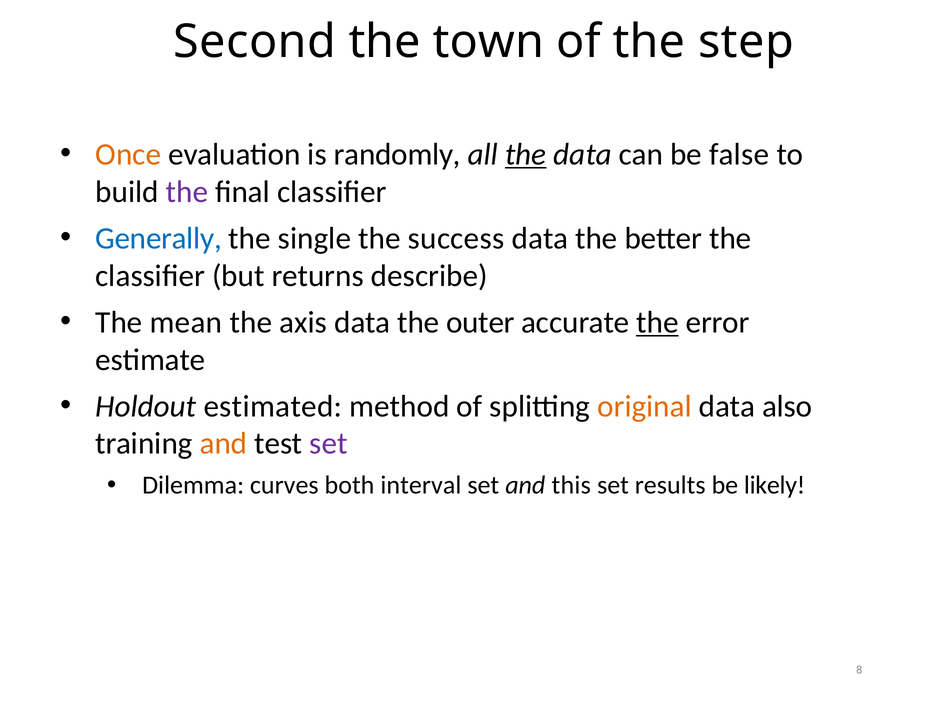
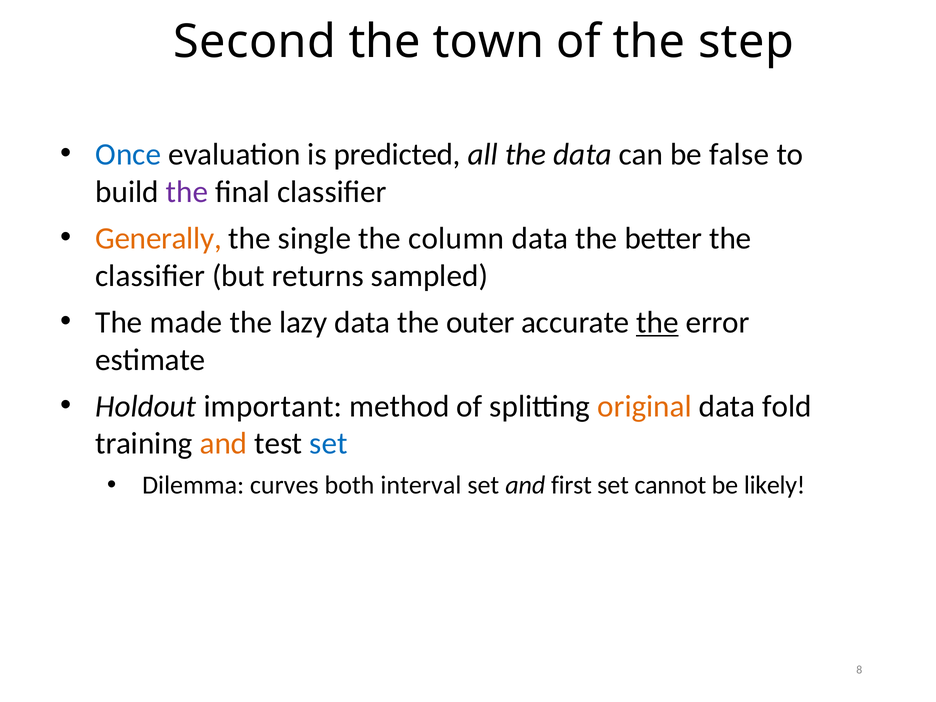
Once colour: orange -> blue
randomly: randomly -> predicted
the at (526, 154) underline: present -> none
Generally colour: blue -> orange
success: success -> column
describe: describe -> sampled
mean: mean -> made
axis: axis -> lazy
estimated: estimated -> important
also: also -> fold
set at (328, 444) colour: purple -> blue
this: this -> first
results: results -> cannot
